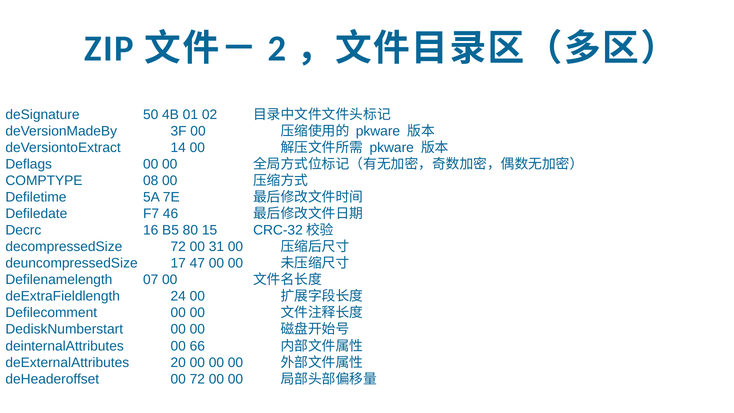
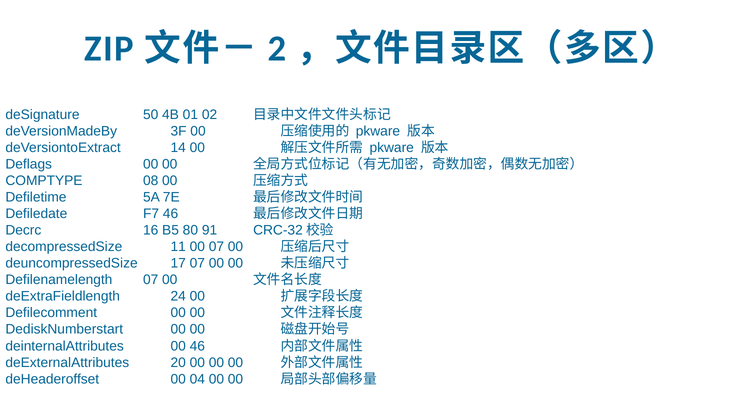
15: 15 -> 91
decompressedSize 72: 72 -> 11
00 31: 31 -> 07
17 47: 47 -> 07
00 66: 66 -> 46
00 72: 72 -> 04
